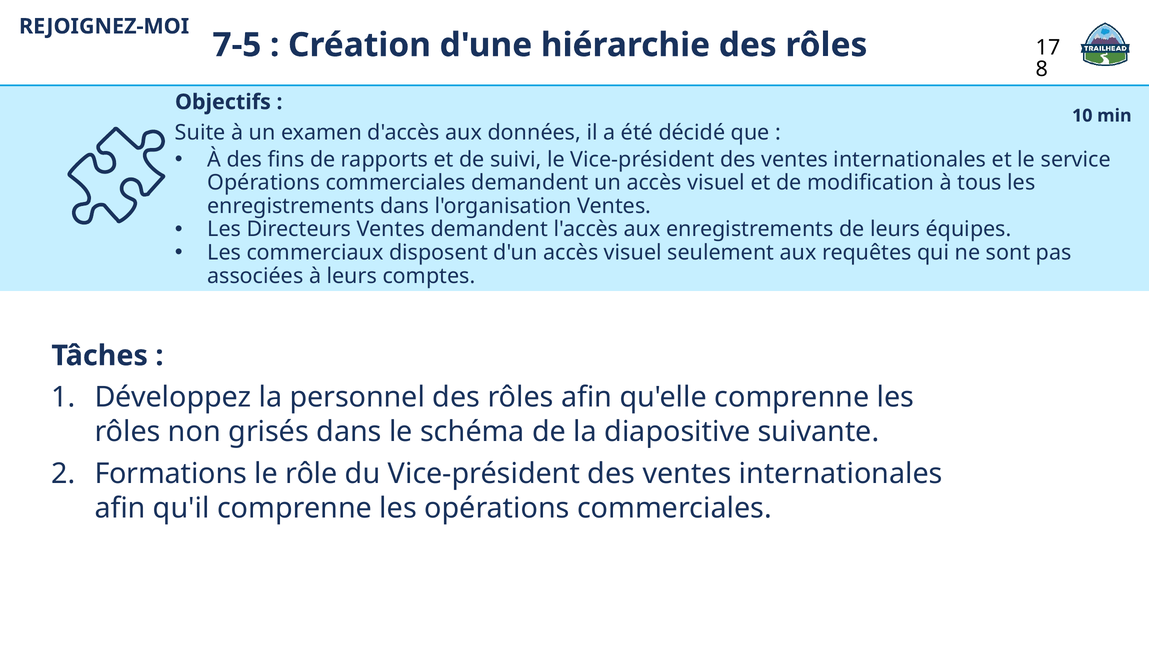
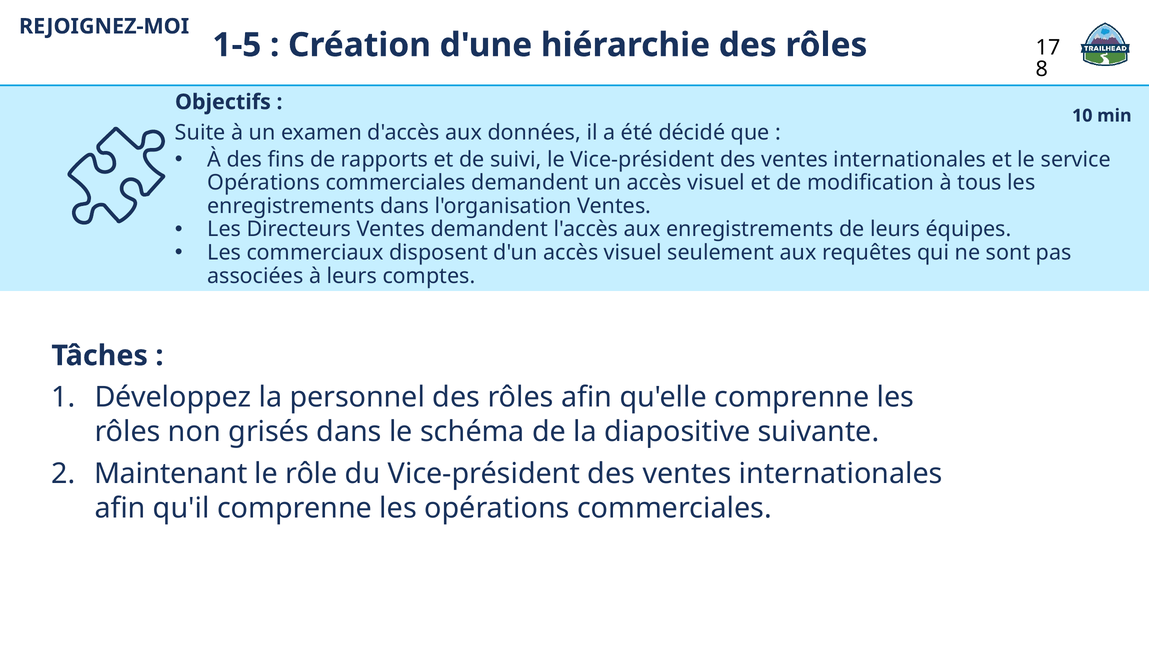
7-5: 7-5 -> 1-5
Formations: Formations -> Maintenant
